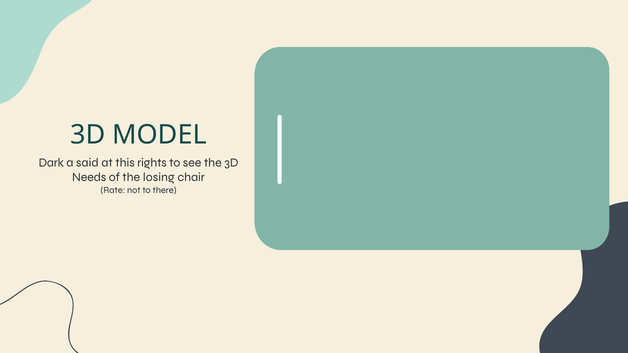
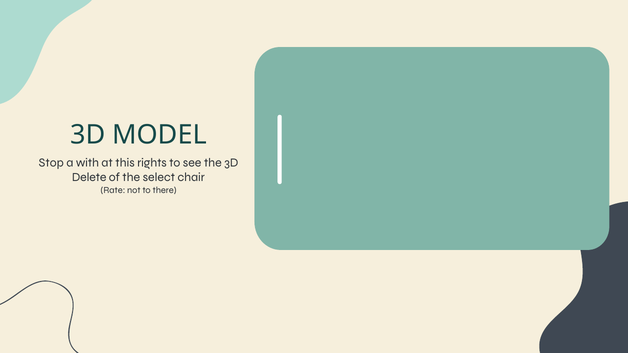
Dark: Dark -> Stop
said: said -> with
Needs: Needs -> Delete
losing: losing -> select
